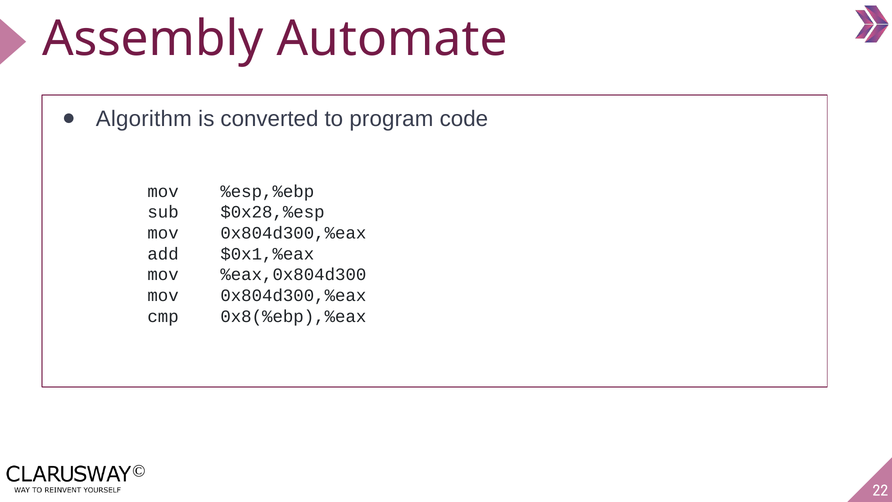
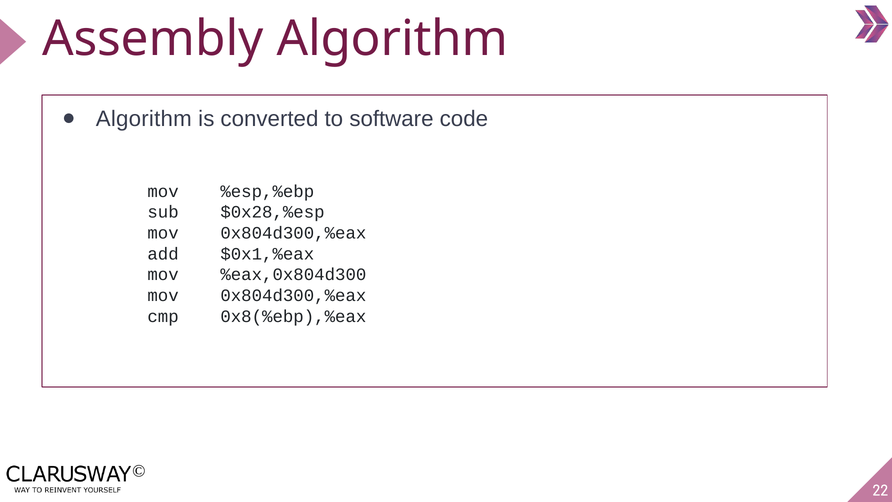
Assembly Automate: Automate -> Algorithm
program: program -> software
